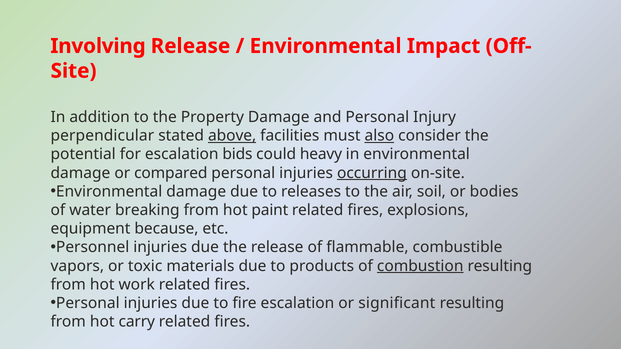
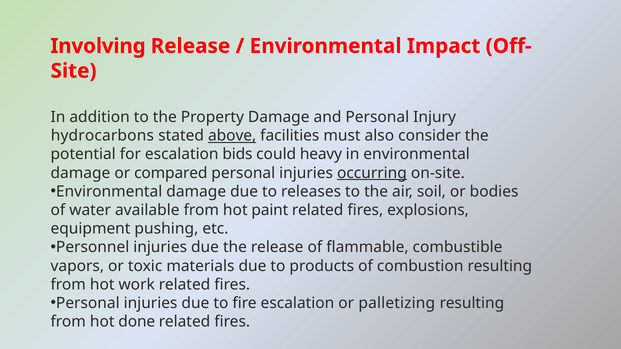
perpendicular: perpendicular -> hydrocarbons
also underline: present -> none
breaking: breaking -> available
because: because -> pushing
combustion underline: present -> none
significant: significant -> palletizing
carry: carry -> done
